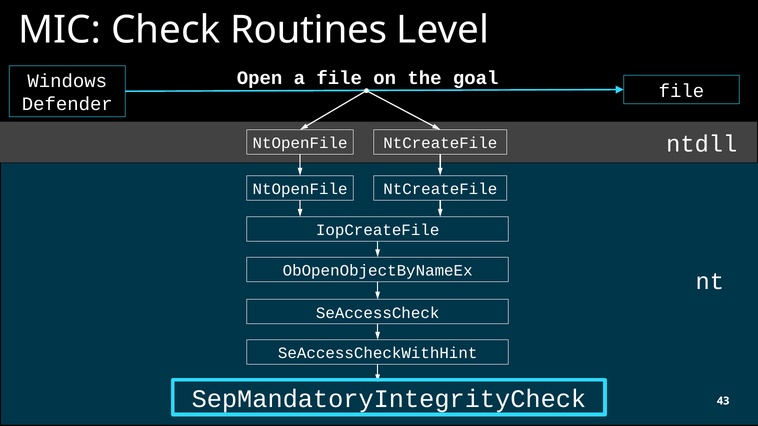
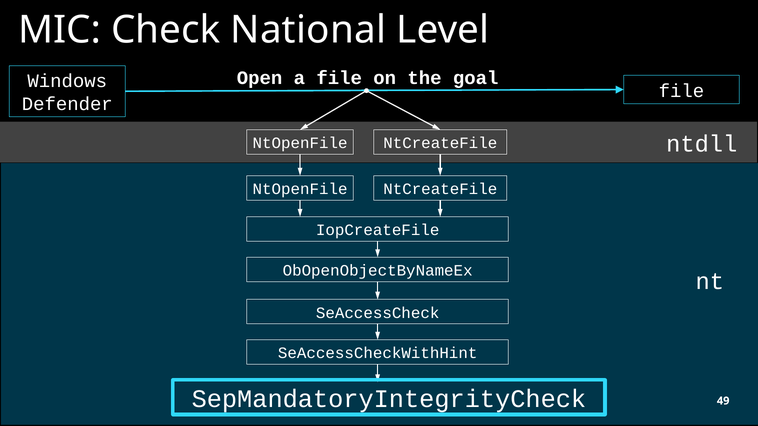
Routines: Routines -> National
43: 43 -> 49
